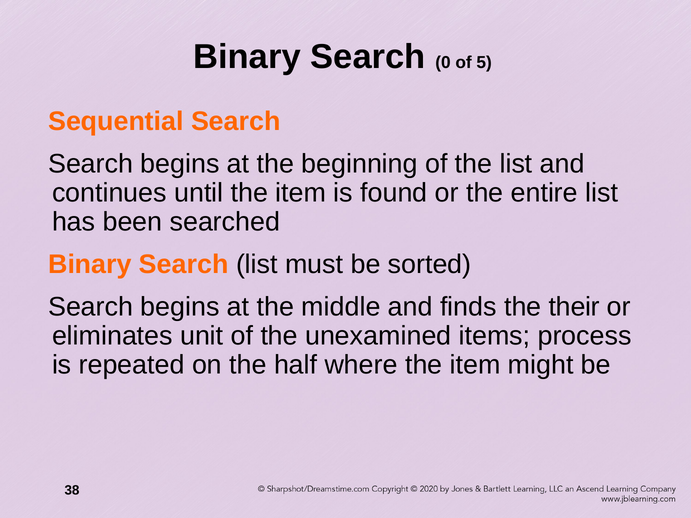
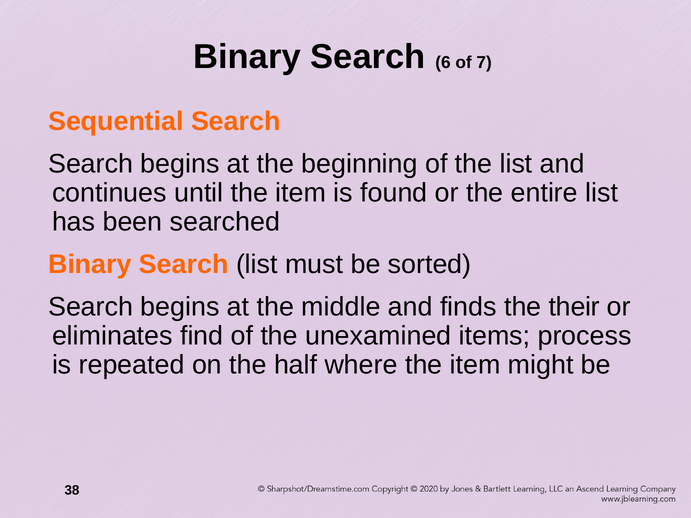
0: 0 -> 6
5: 5 -> 7
unit: unit -> find
